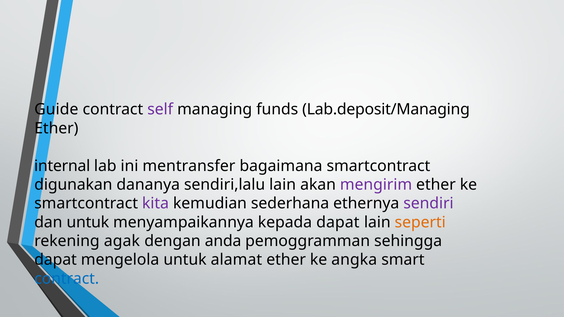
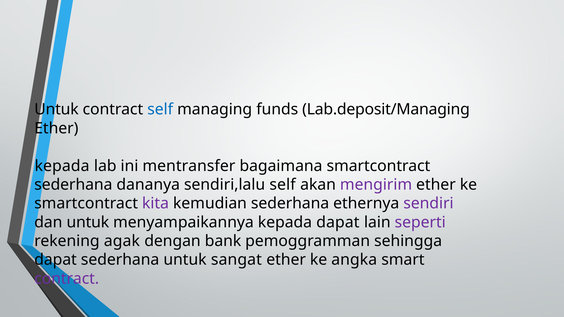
Guide at (56, 110): Guide -> Untuk
self at (160, 110) colour: purple -> blue
internal at (62, 166): internal -> kepada
digunakan at (73, 185): digunakan -> sederhana
sendiri,lalu lain: lain -> self
seperti colour: orange -> purple
anda: anda -> bank
dapat mengelola: mengelola -> sederhana
alamat: alamat -> sangat
contract at (67, 279) colour: blue -> purple
